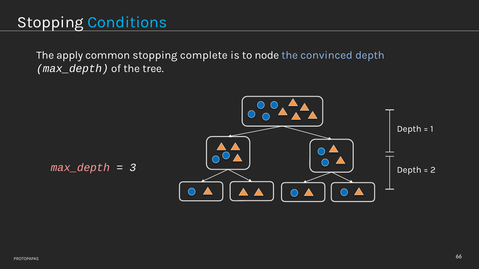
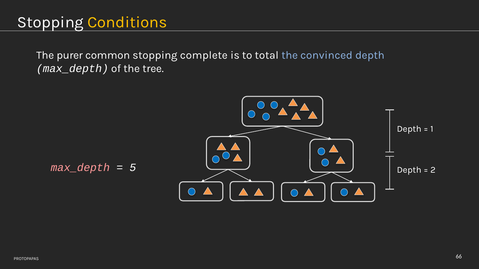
Conditions colour: light blue -> yellow
apply: apply -> purer
node: node -> total
3: 3 -> 5
